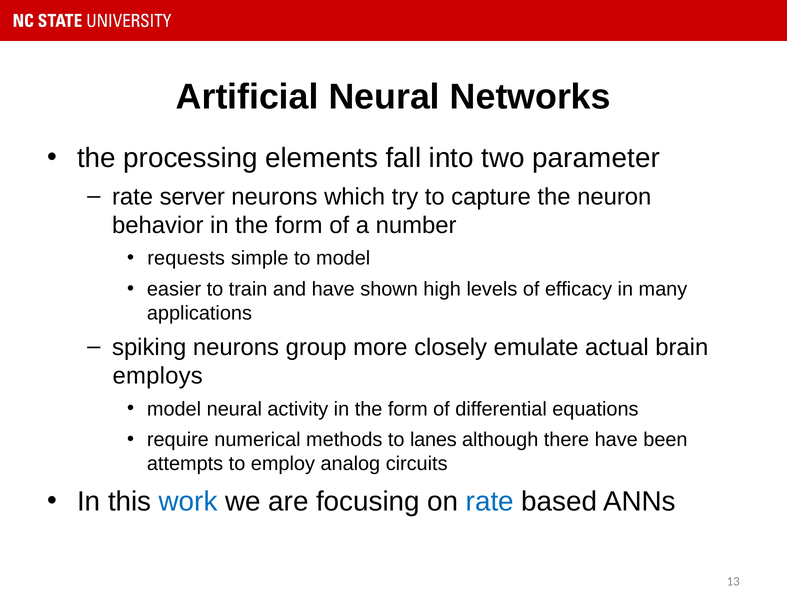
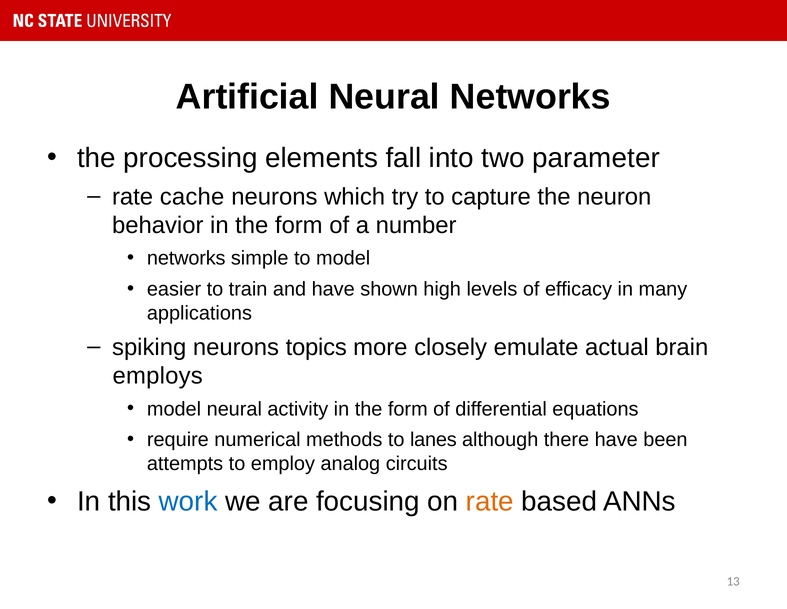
server: server -> cache
requests at (186, 258): requests -> networks
group: group -> topics
rate at (490, 501) colour: blue -> orange
